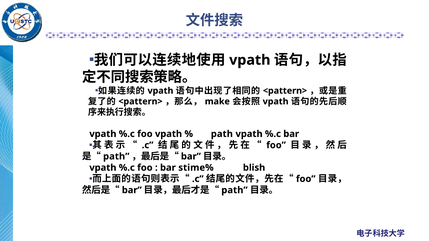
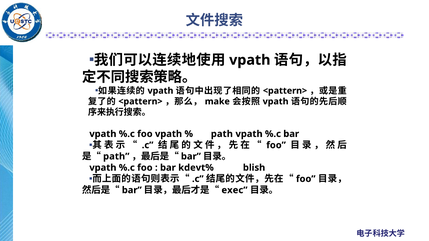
stime%: stime% -> kdevt%
path at (234, 190): path -> exec
